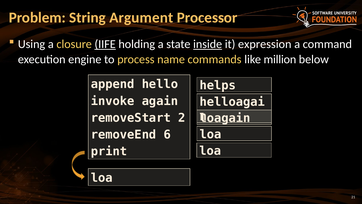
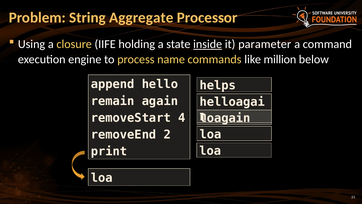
Argument: Argument -> Aggregate
IIFE underline: present -> none
expression: expression -> parameter
invoke: invoke -> remain
2: 2 -> 4
6: 6 -> 2
